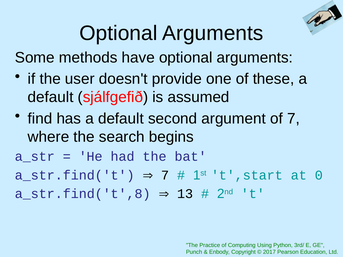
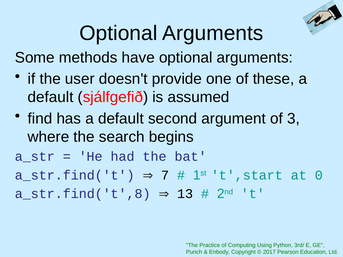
of 7: 7 -> 3
